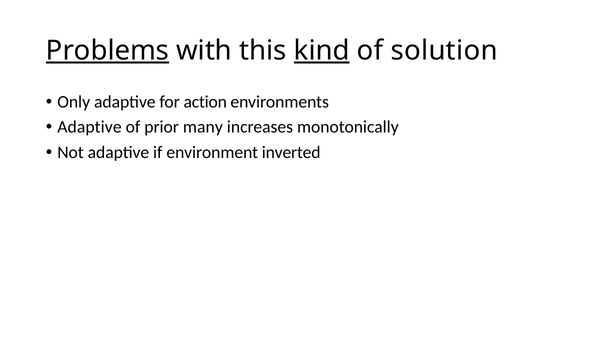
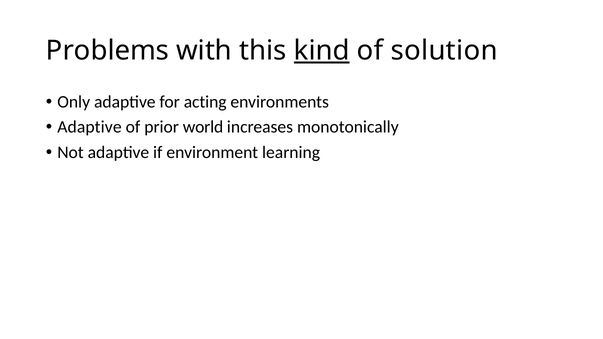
Problems underline: present -> none
action: action -> acting
many: many -> world
inverted: inverted -> learning
